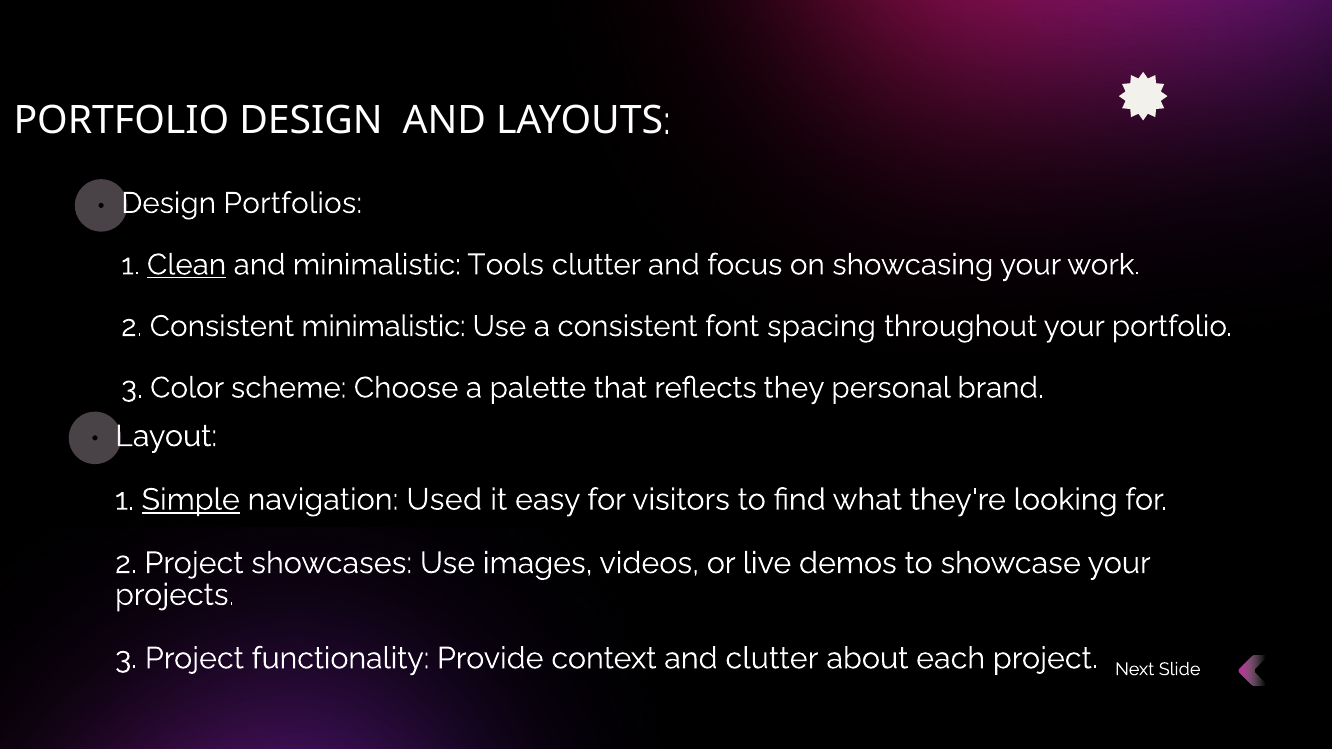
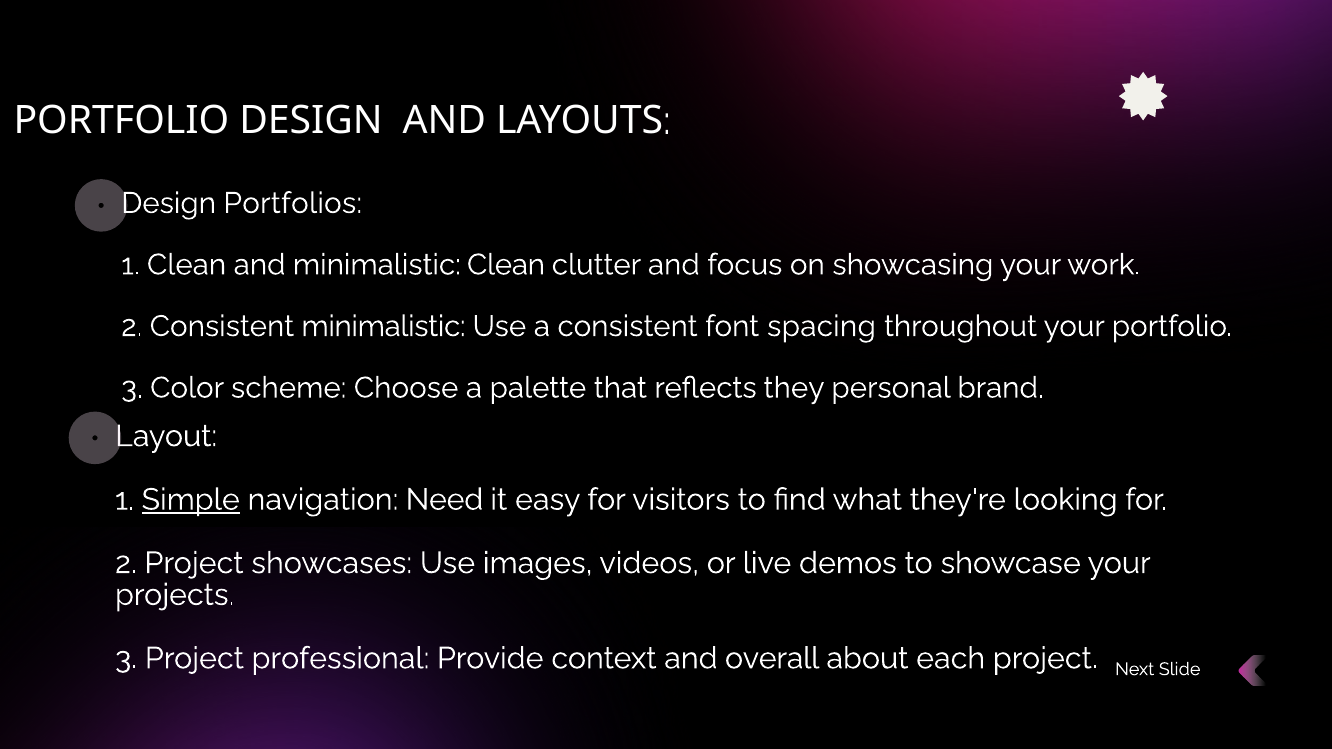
Clean at (187, 265) underline: present -> none
minimalistic Tools: Tools -> Clean
Used: Used -> Need
functionality: functionality -> professional
and clutter: clutter -> overall
